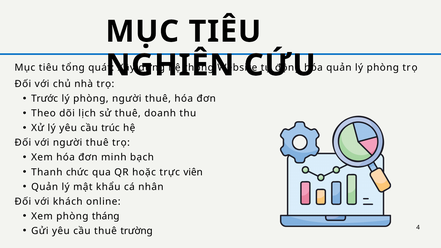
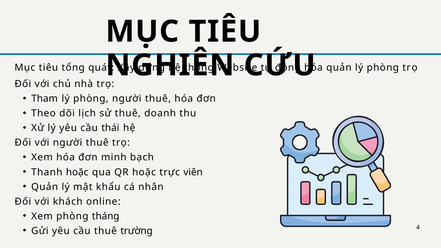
Trước: Trước -> Tham
trúc: trúc -> thái
Thanh chức: chức -> hoặc
